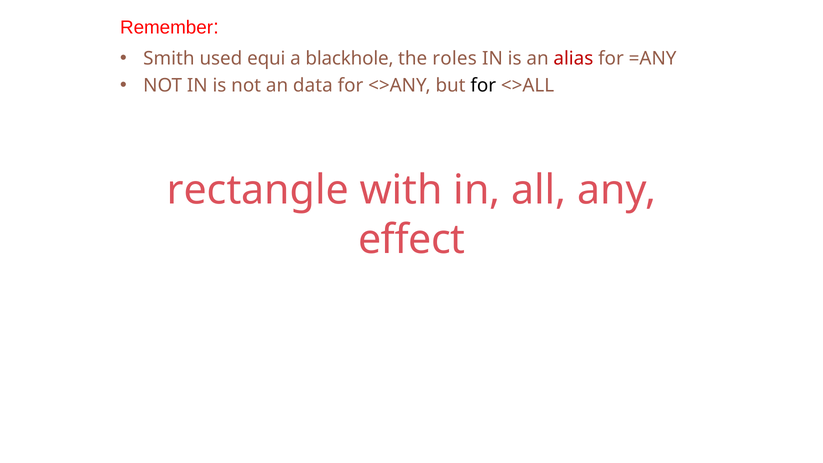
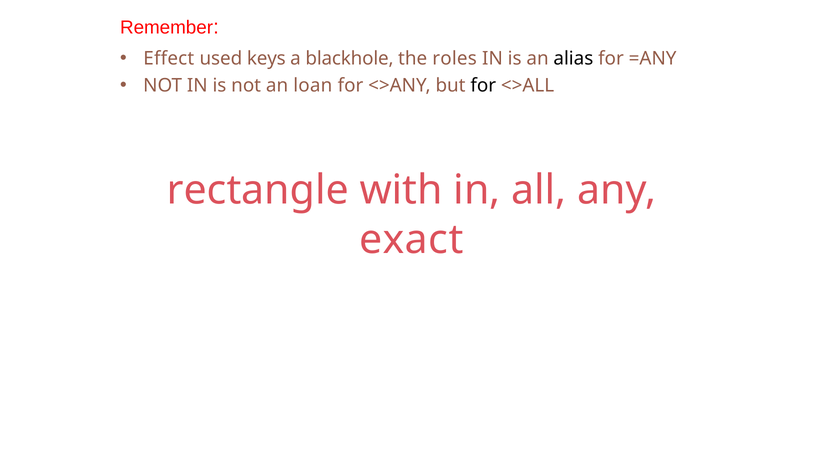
Smith: Smith -> Effect
equi: equi -> keys
alias colour: red -> black
data: data -> loan
effect: effect -> exact
